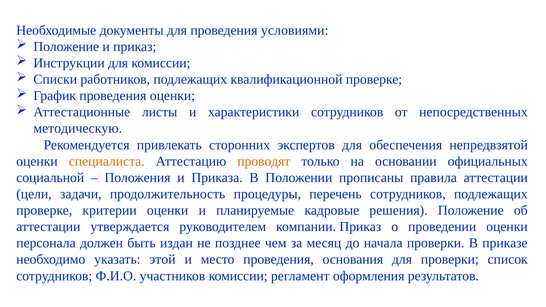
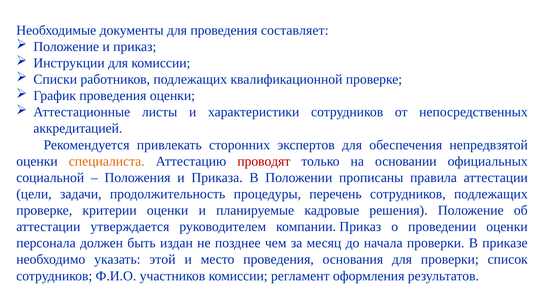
условиями: условиями -> составляет
методическую: методическую -> аккредитацией
проводят colour: orange -> red
